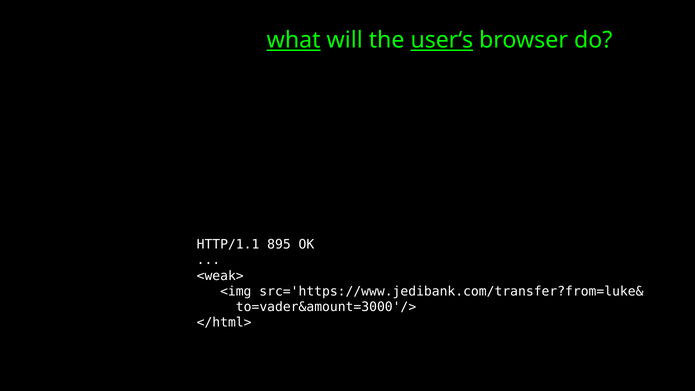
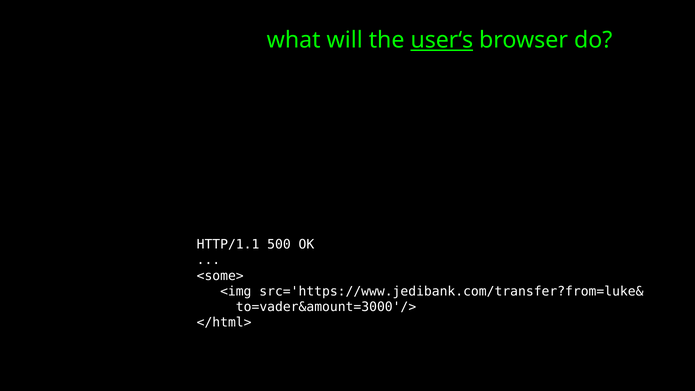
what underline: present -> none
895: 895 -> 500
<weak>: <weak> -> <some>
